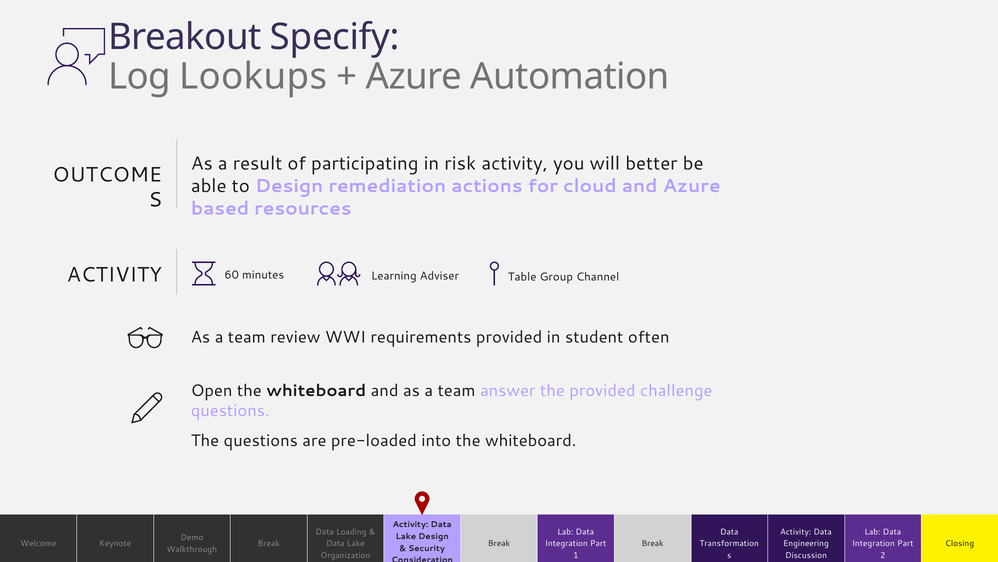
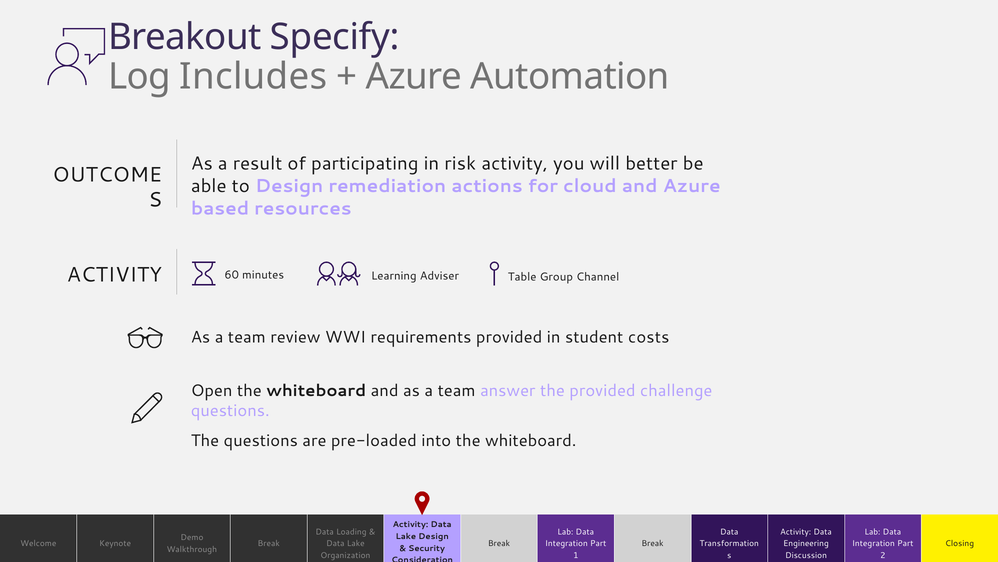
Lookups: Lookups -> Includes
often: often -> costs
